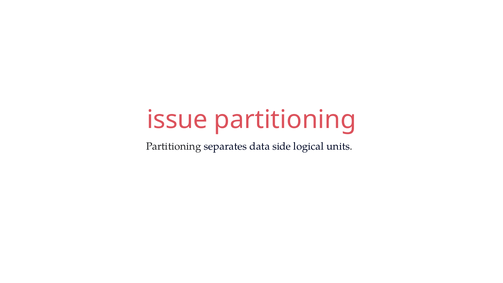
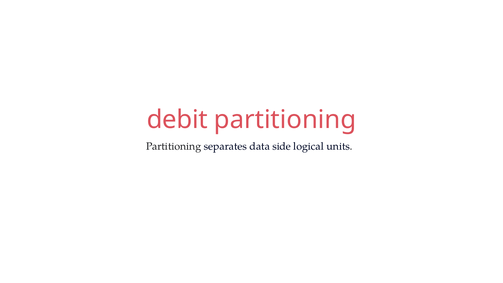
issue: issue -> debit
